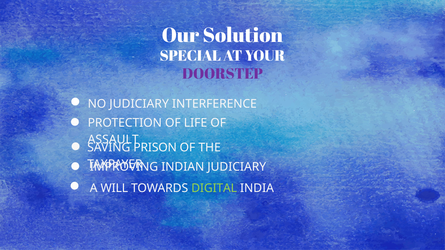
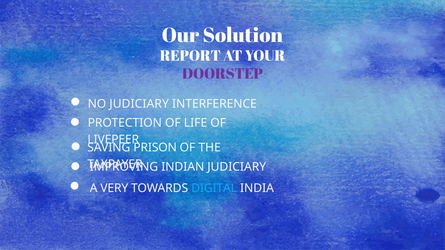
SPECIAL: SPECIAL -> REPORT
ASSAULT: ASSAULT -> LIVEPEER
WILL: WILL -> VERY
DIGITAL colour: light green -> light blue
